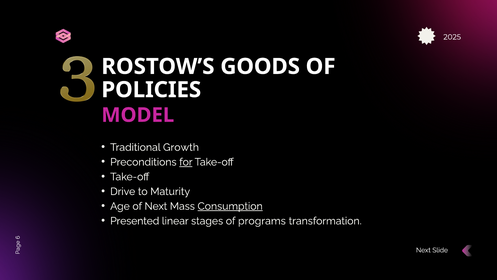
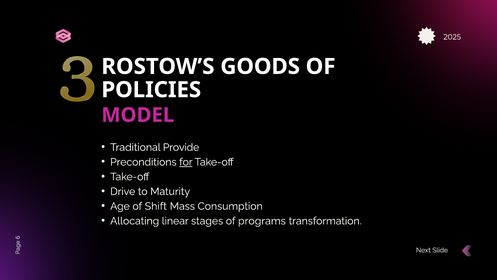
Growth: Growth -> Provide
of Next: Next -> Shift
Consumption underline: present -> none
Presented: Presented -> Allocating
